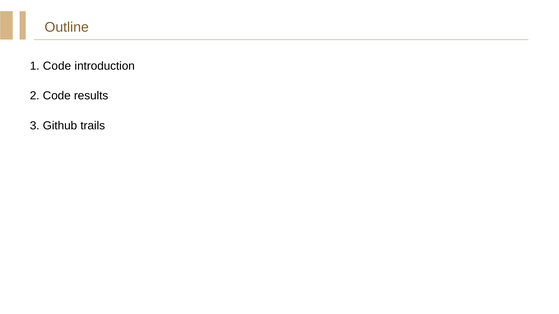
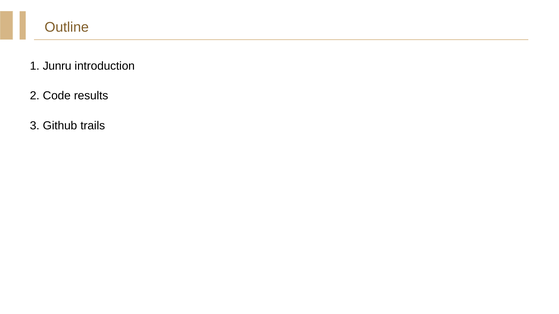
1 Code: Code -> Junru
